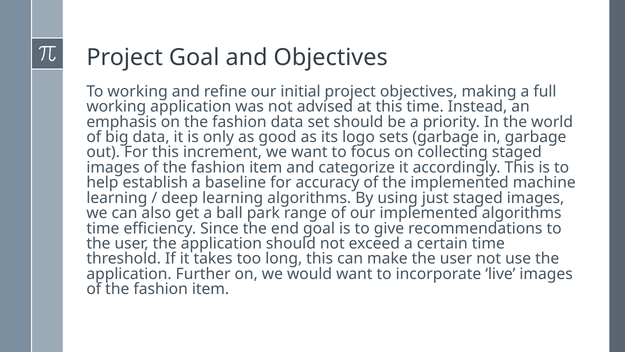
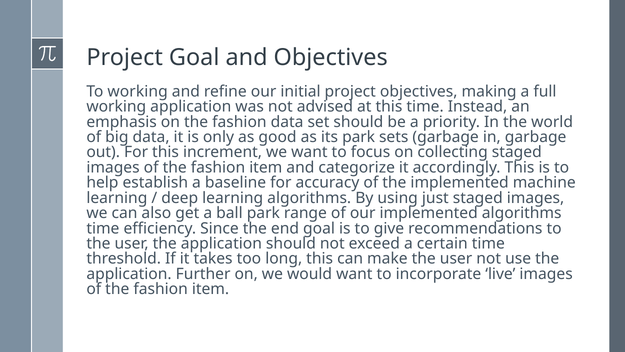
its logo: logo -> park
